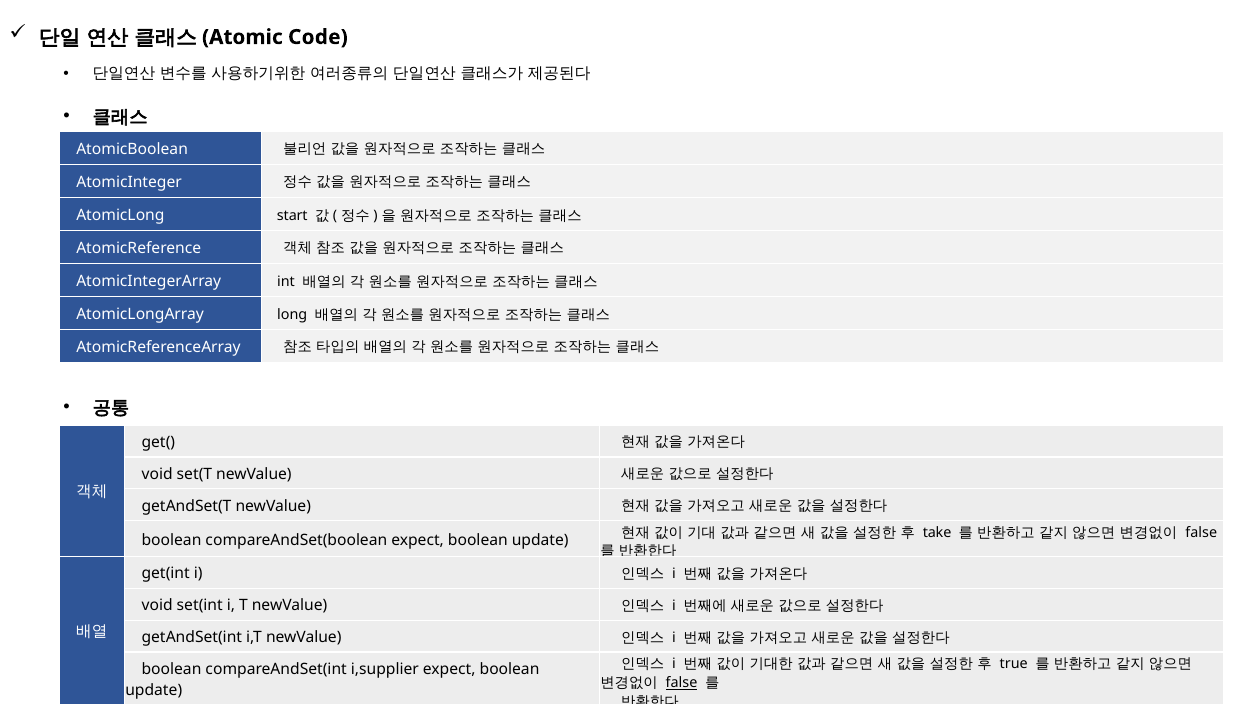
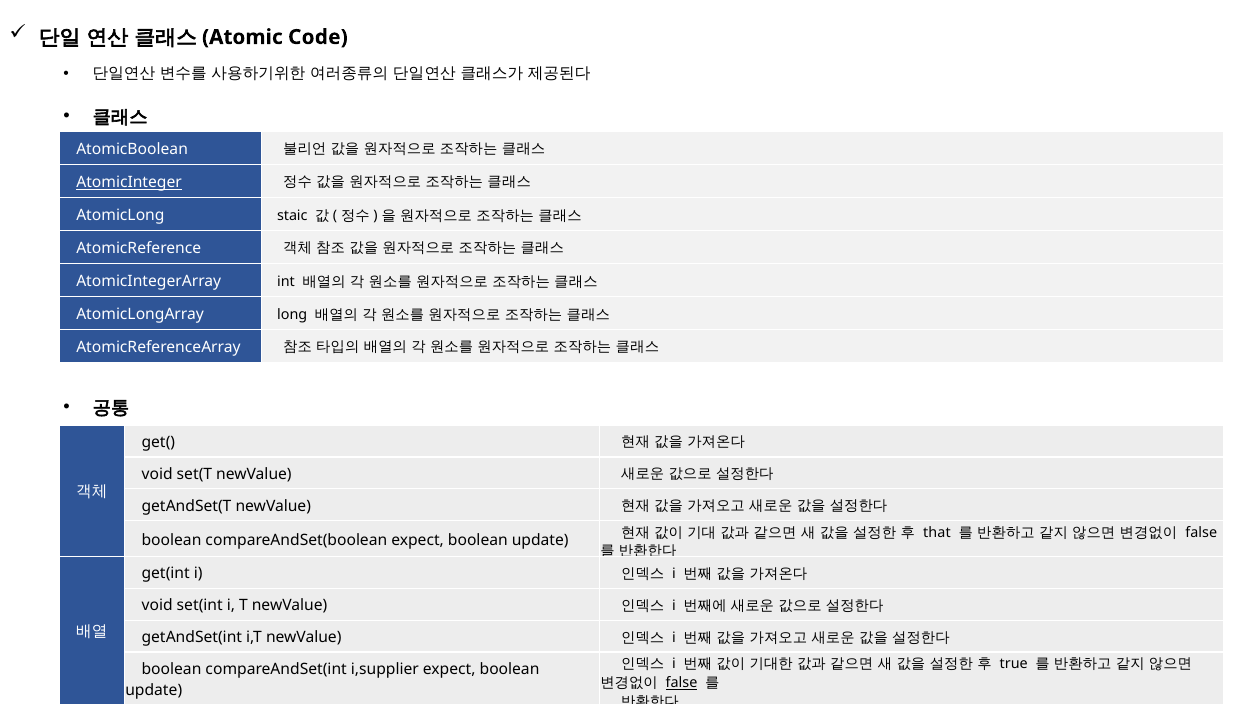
AtomicInteger underline: none -> present
start: start -> staic
take: take -> that
